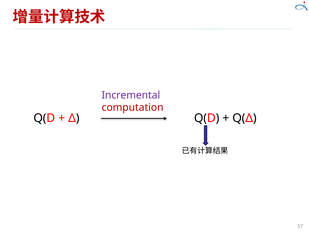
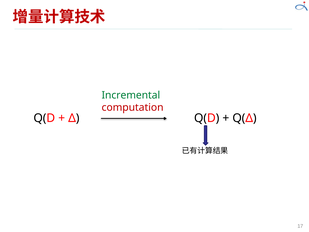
Incremental colour: purple -> green
